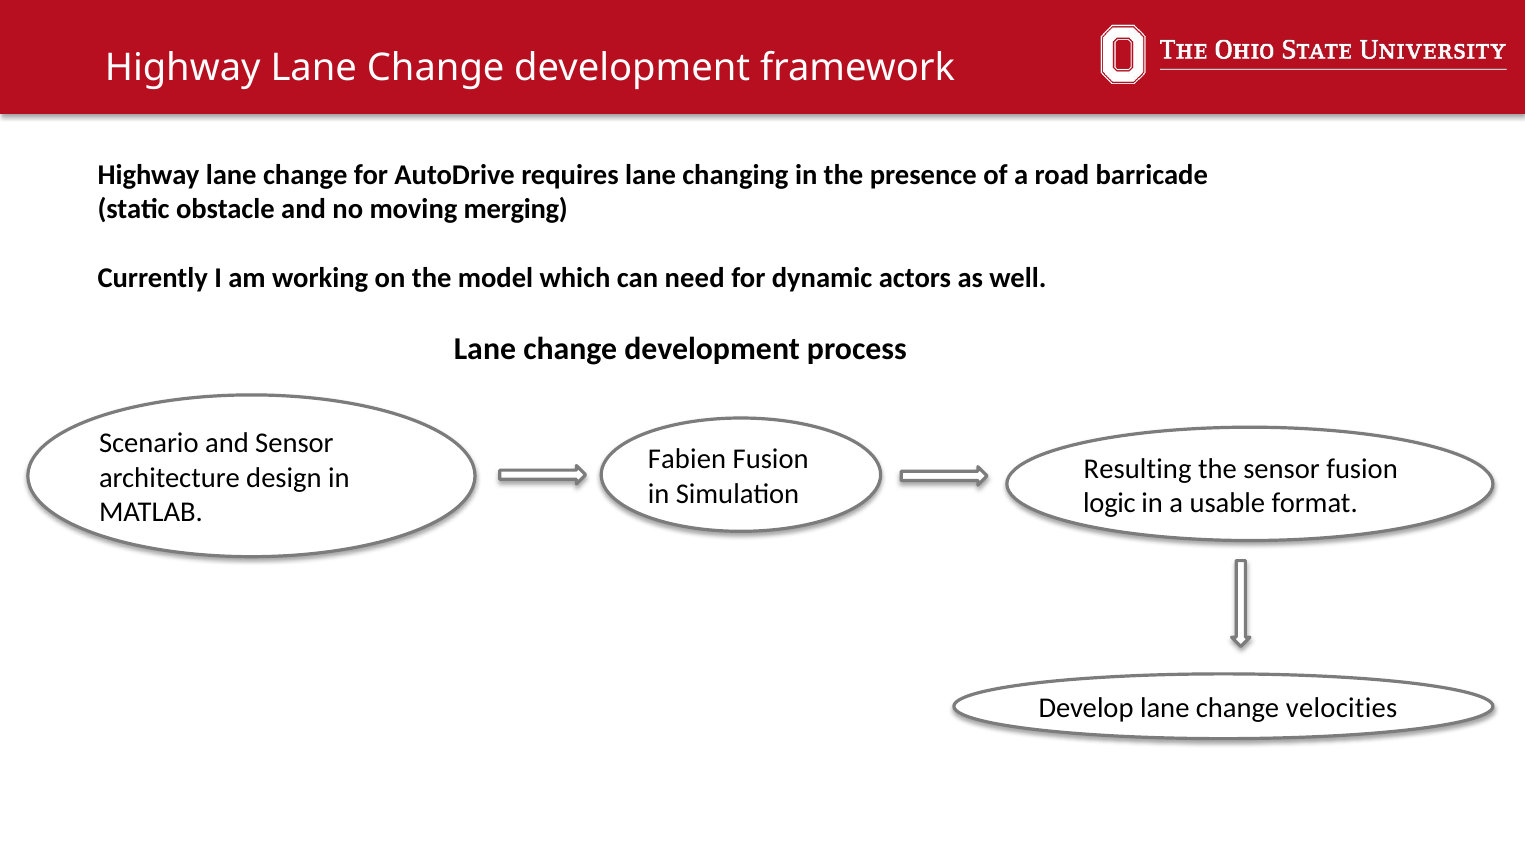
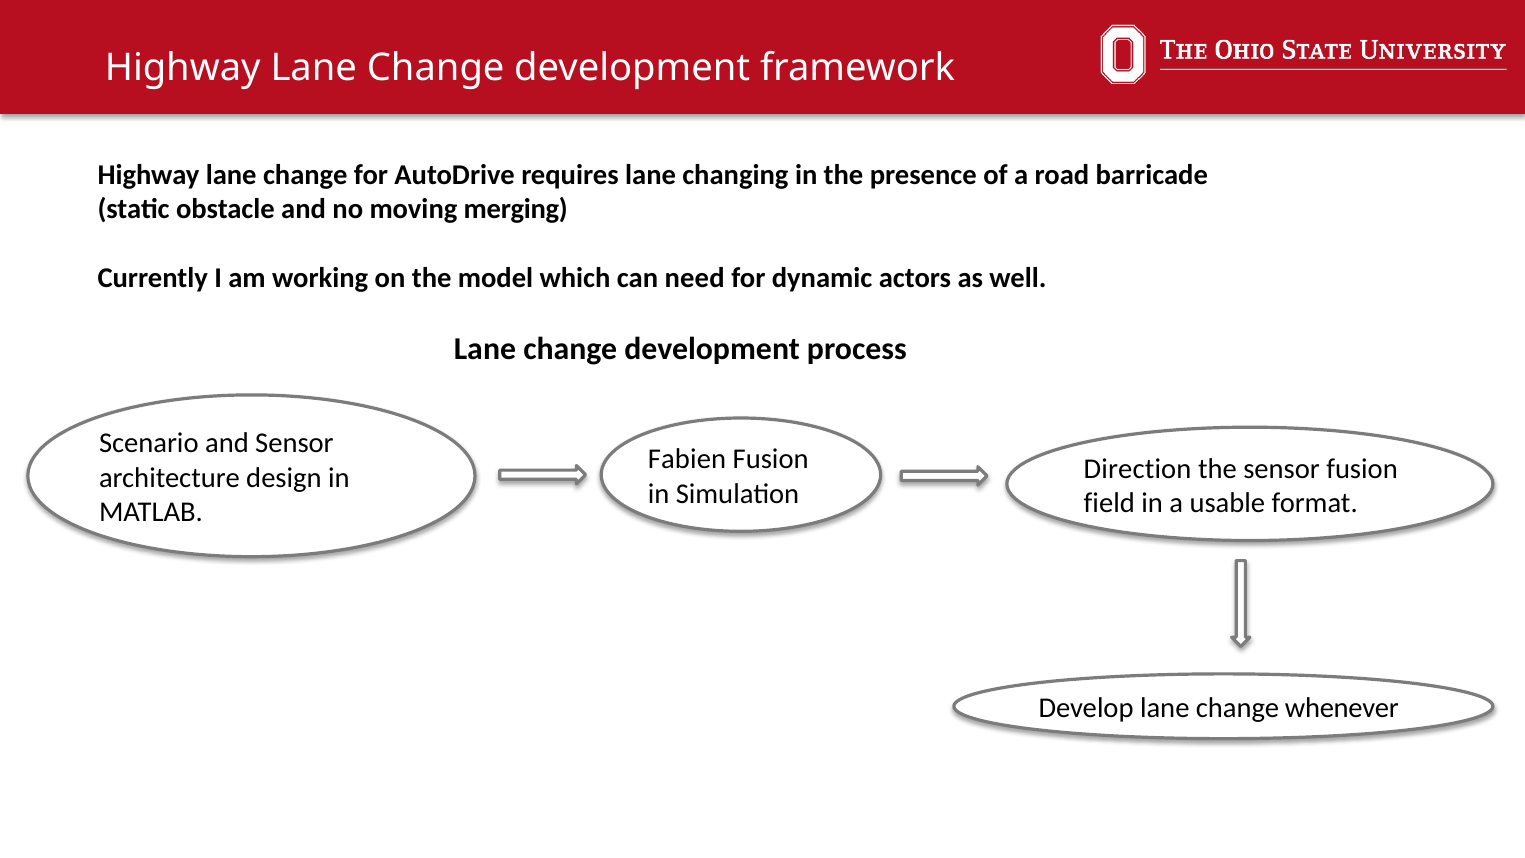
Resulting: Resulting -> Direction
logic: logic -> field
velocities: velocities -> whenever
